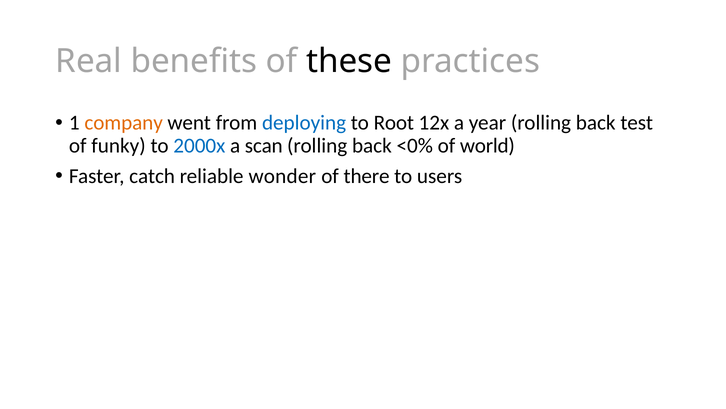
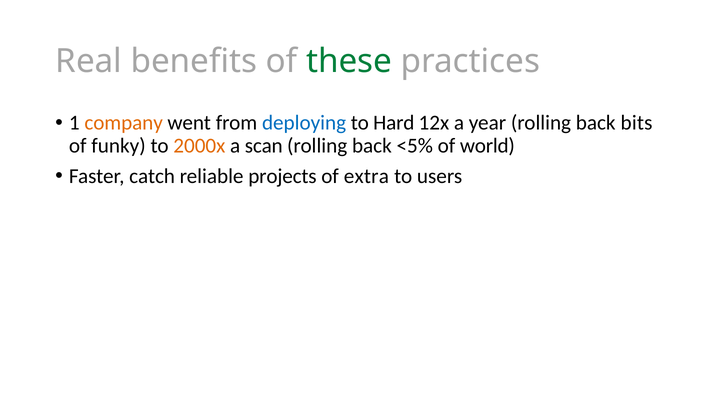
these colour: black -> green
Root: Root -> Hard
test: test -> bits
2000x colour: blue -> orange
<0%: <0% -> <5%
wonder: wonder -> projects
there: there -> extra
